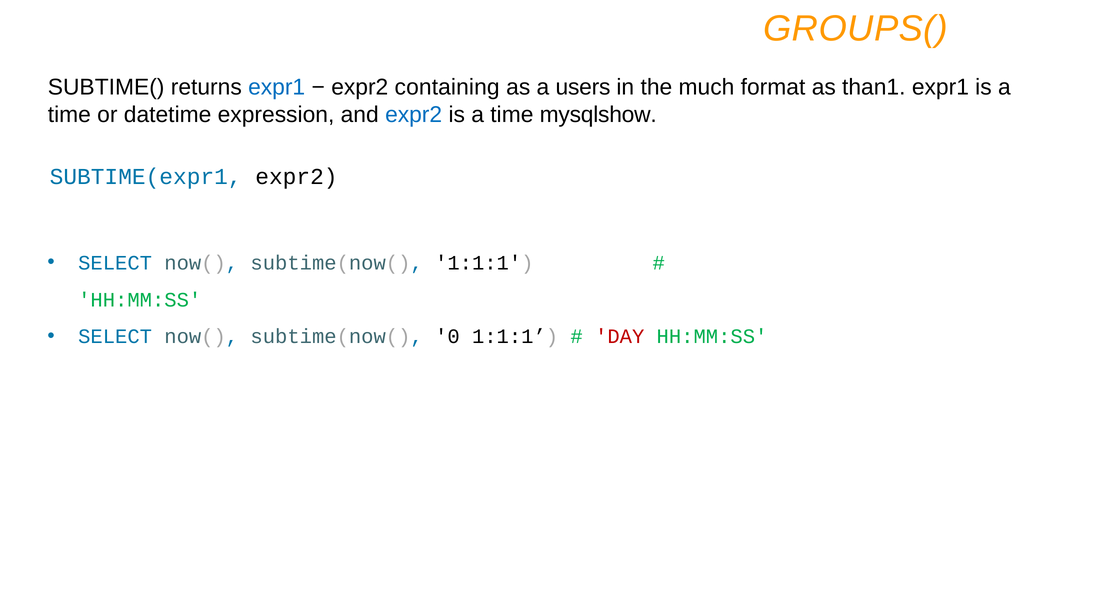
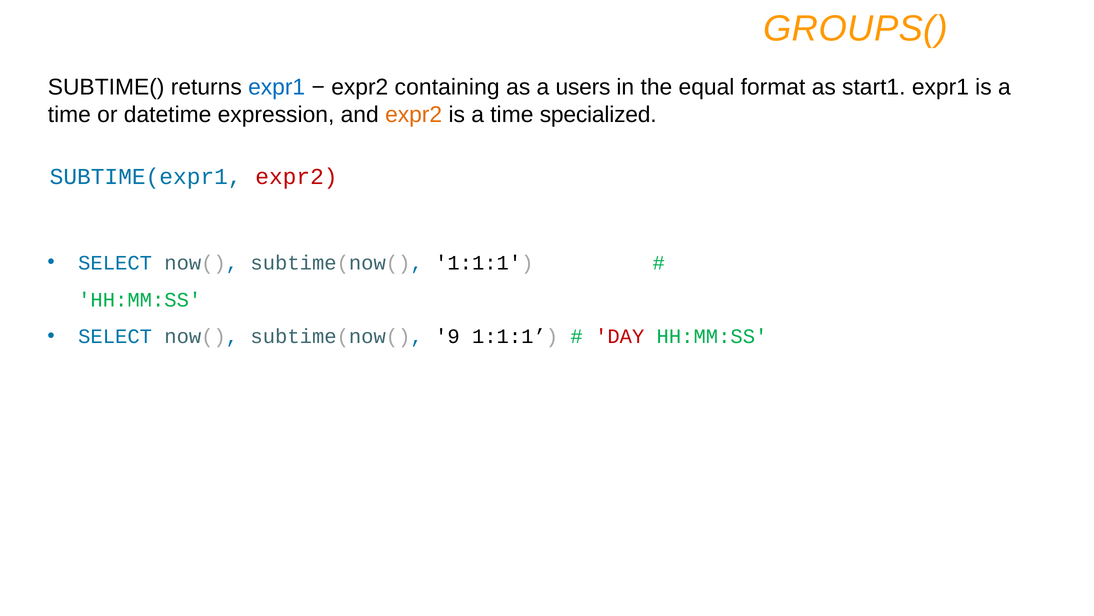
much: much -> equal
than1: than1 -> start1
expr2 at (414, 115) colour: blue -> orange
mysqlshow: mysqlshow -> specialized
expr2 at (296, 177) colour: black -> red
0: 0 -> 9
